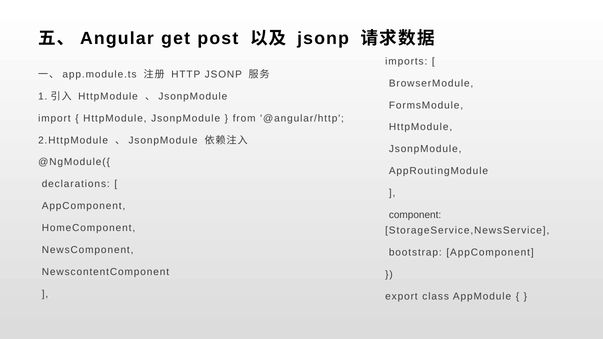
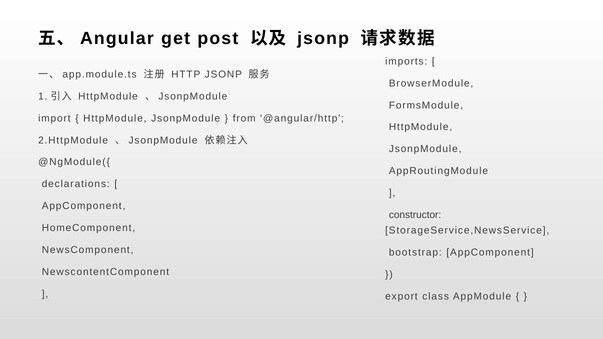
component: component -> constructor
